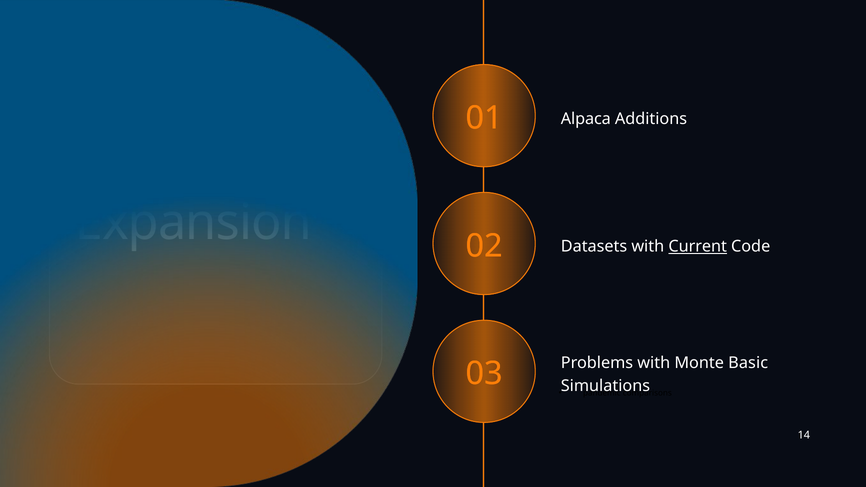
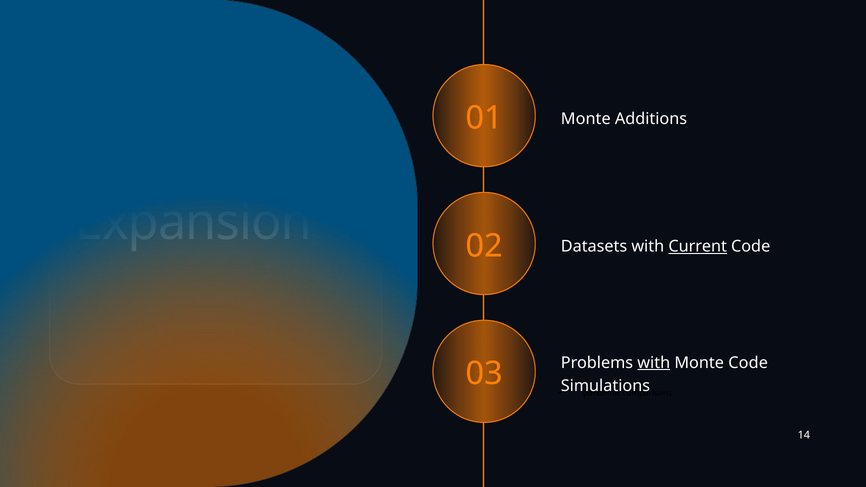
Alpaca at (586, 119): Alpaca -> Monte
with at (654, 363) underline: none -> present
Monte Basic: Basic -> Code
